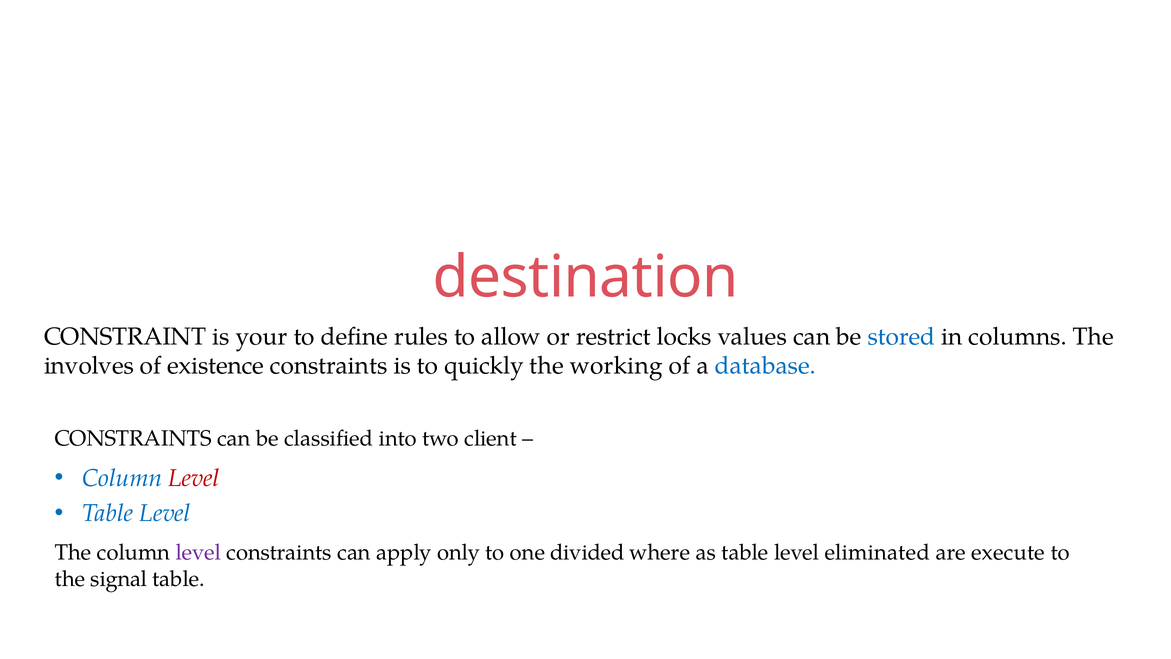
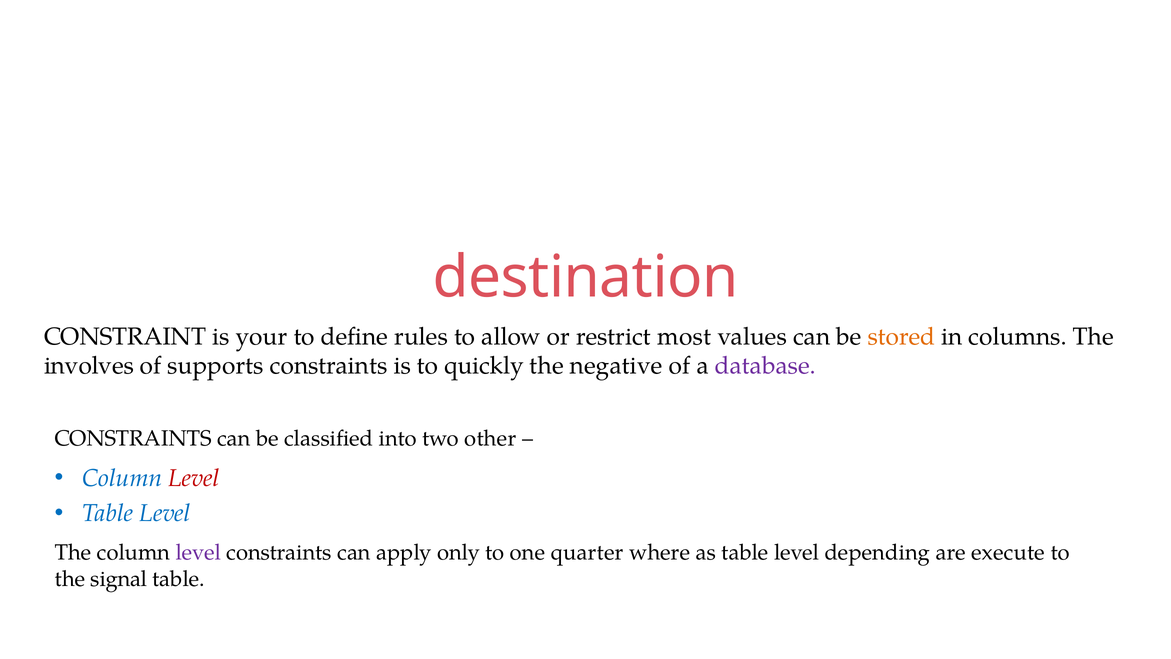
locks: locks -> most
stored colour: blue -> orange
existence: existence -> supports
working: working -> negative
database colour: blue -> purple
client: client -> other
divided: divided -> quarter
eliminated: eliminated -> depending
